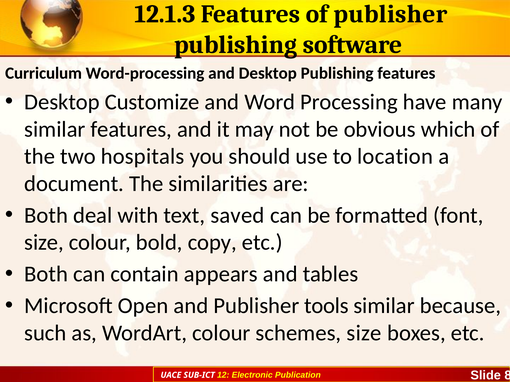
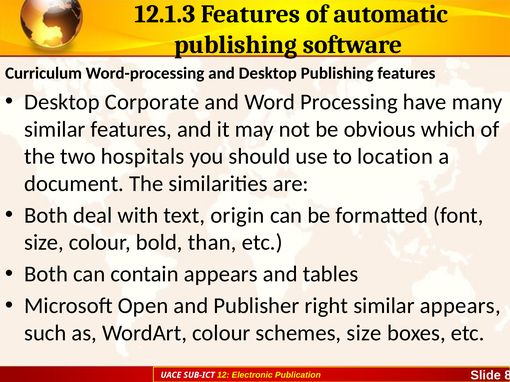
of publisher: publisher -> automatic
Customize: Customize -> Corporate
saved: saved -> origin
copy: copy -> than
tools: tools -> right
similar because: because -> appears
